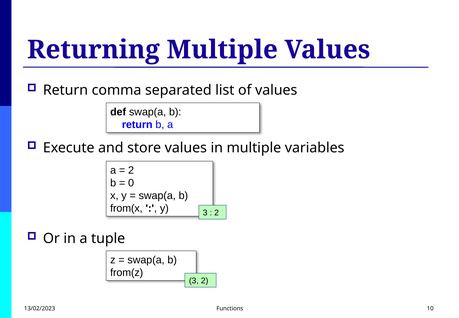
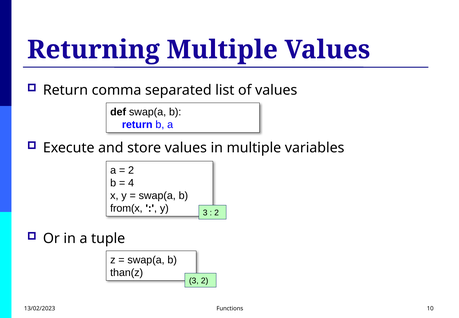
0: 0 -> 4
from(z: from(z -> than(z
